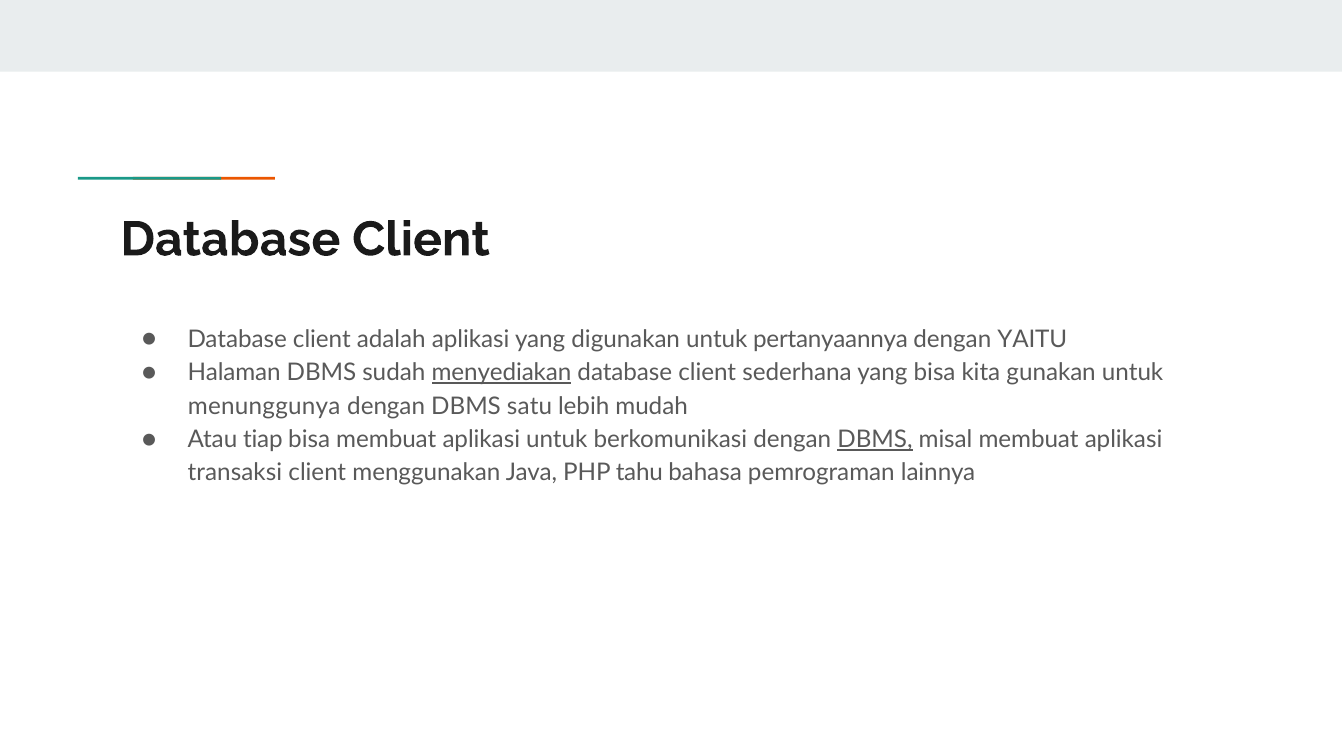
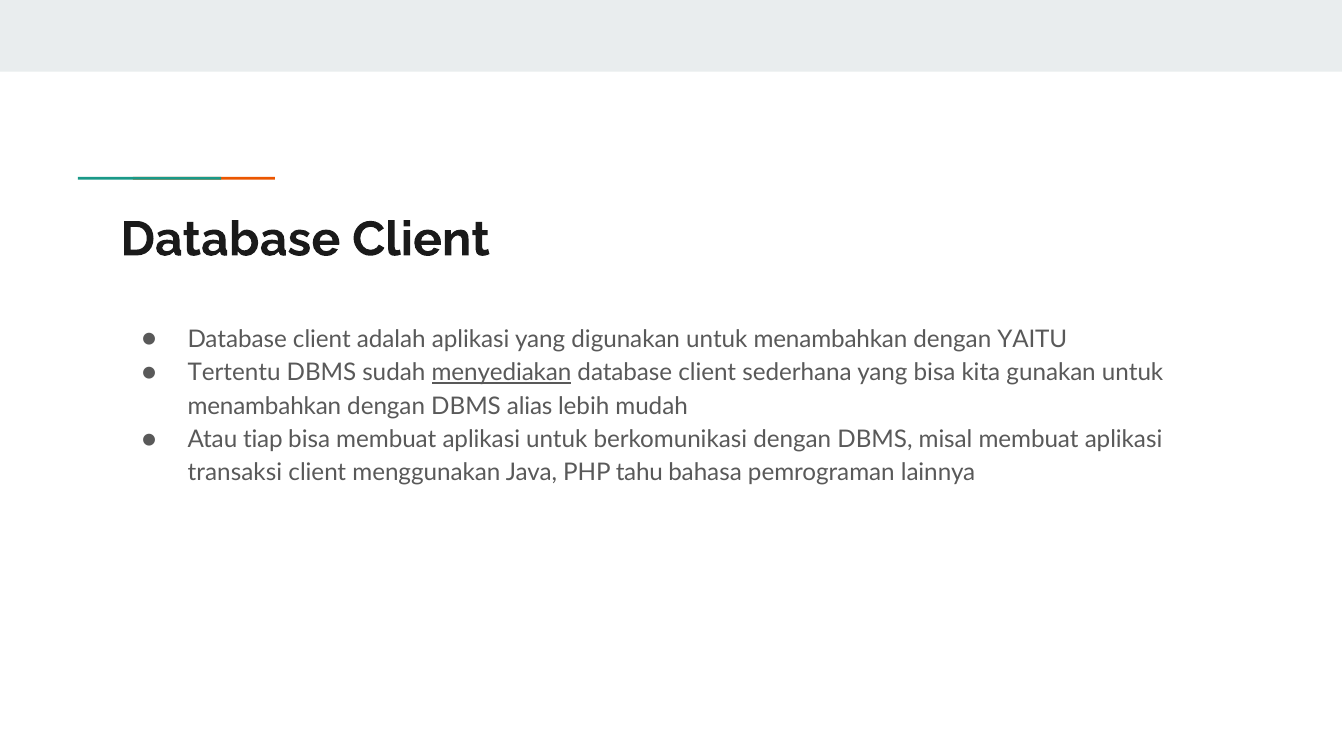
digunakan untuk pertanyaannya: pertanyaannya -> menambahkan
Halaman: Halaman -> Tertentu
menunggunya at (264, 406): menunggunya -> menambahkan
satu: satu -> alias
DBMS at (875, 439) underline: present -> none
